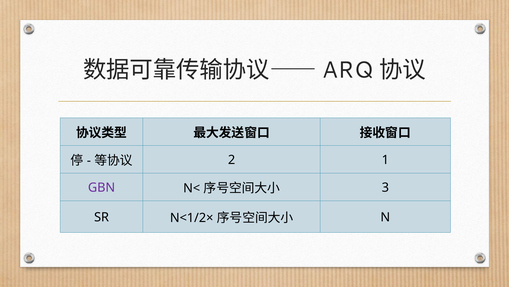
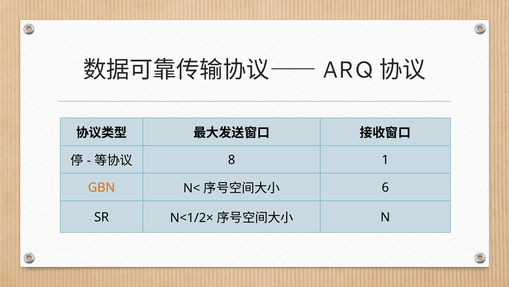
2: 2 -> 8
GBN colour: purple -> orange
3: 3 -> 6
